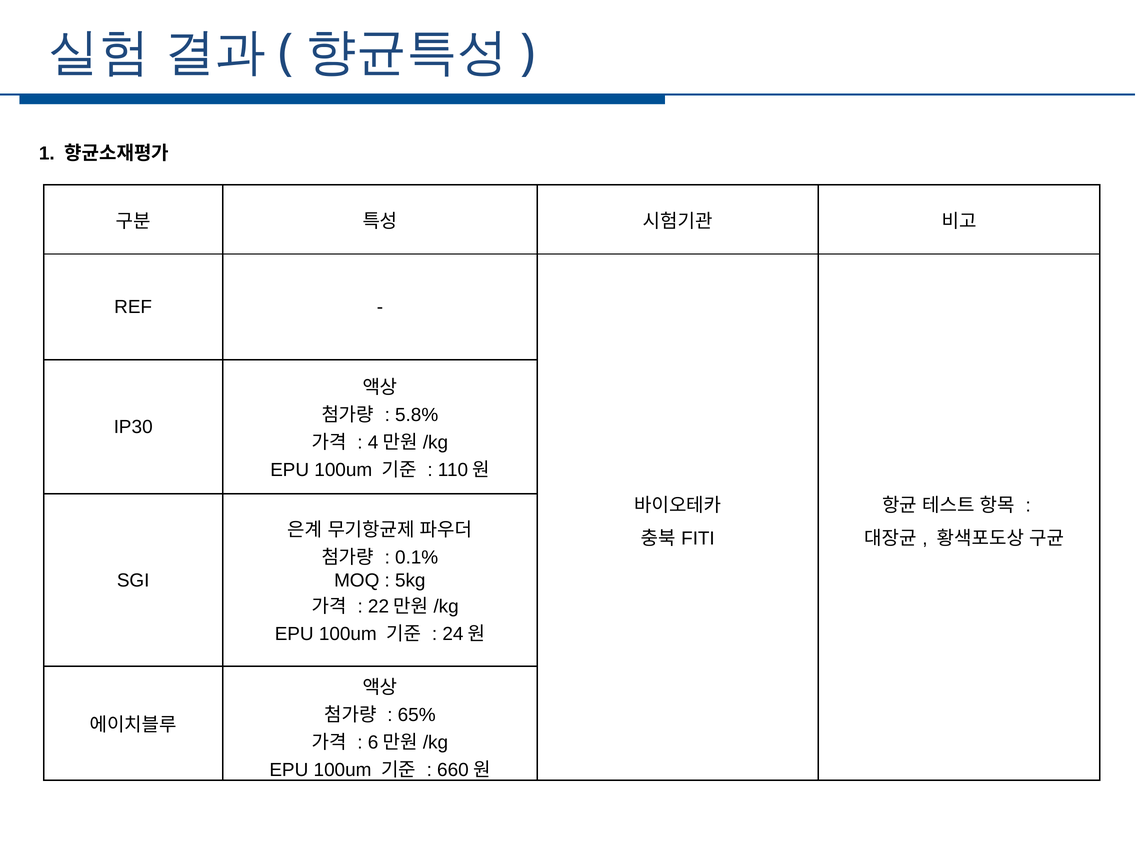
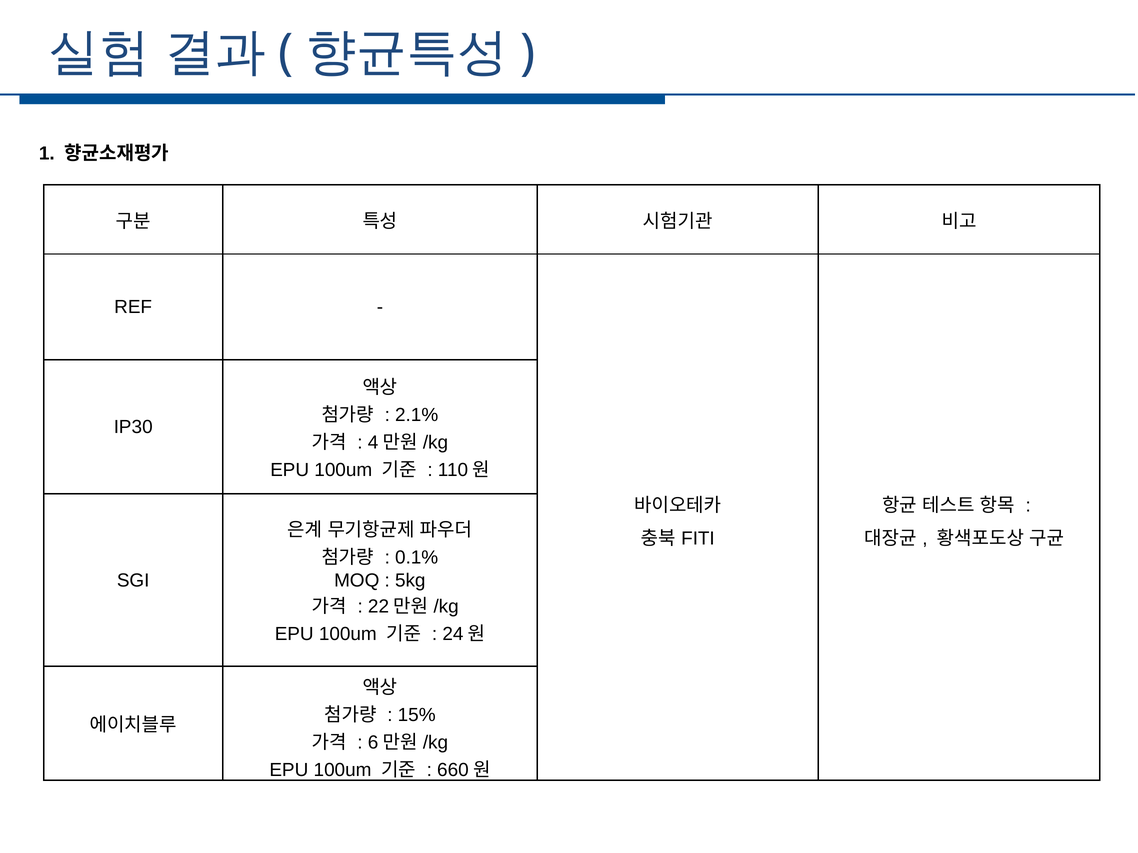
5.8%: 5.8% -> 2.1%
65%: 65% -> 15%
